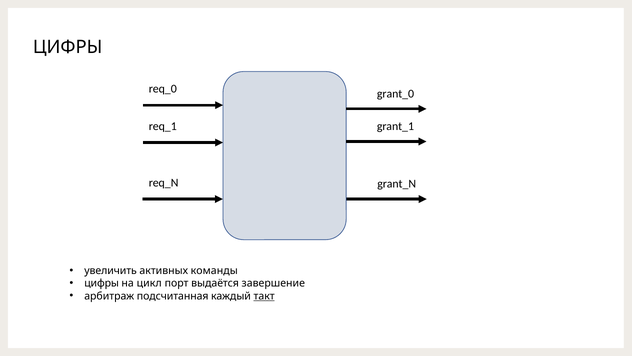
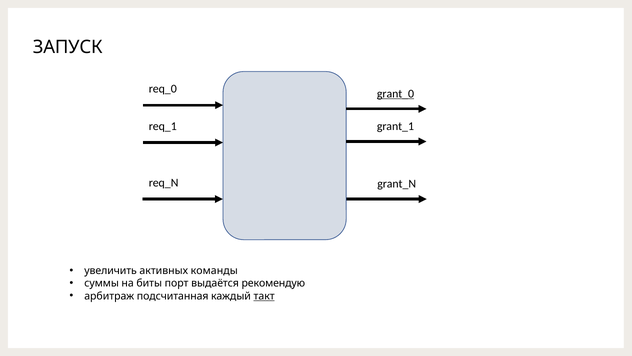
ЦИФРЫ at (68, 47): ЦИФРЫ -> ЗАПУСК
grant_0 underline: none -> present
цифры at (102, 283): цифры -> суммы
цикл: цикл -> биты
завершение: завершение -> рекомендую
